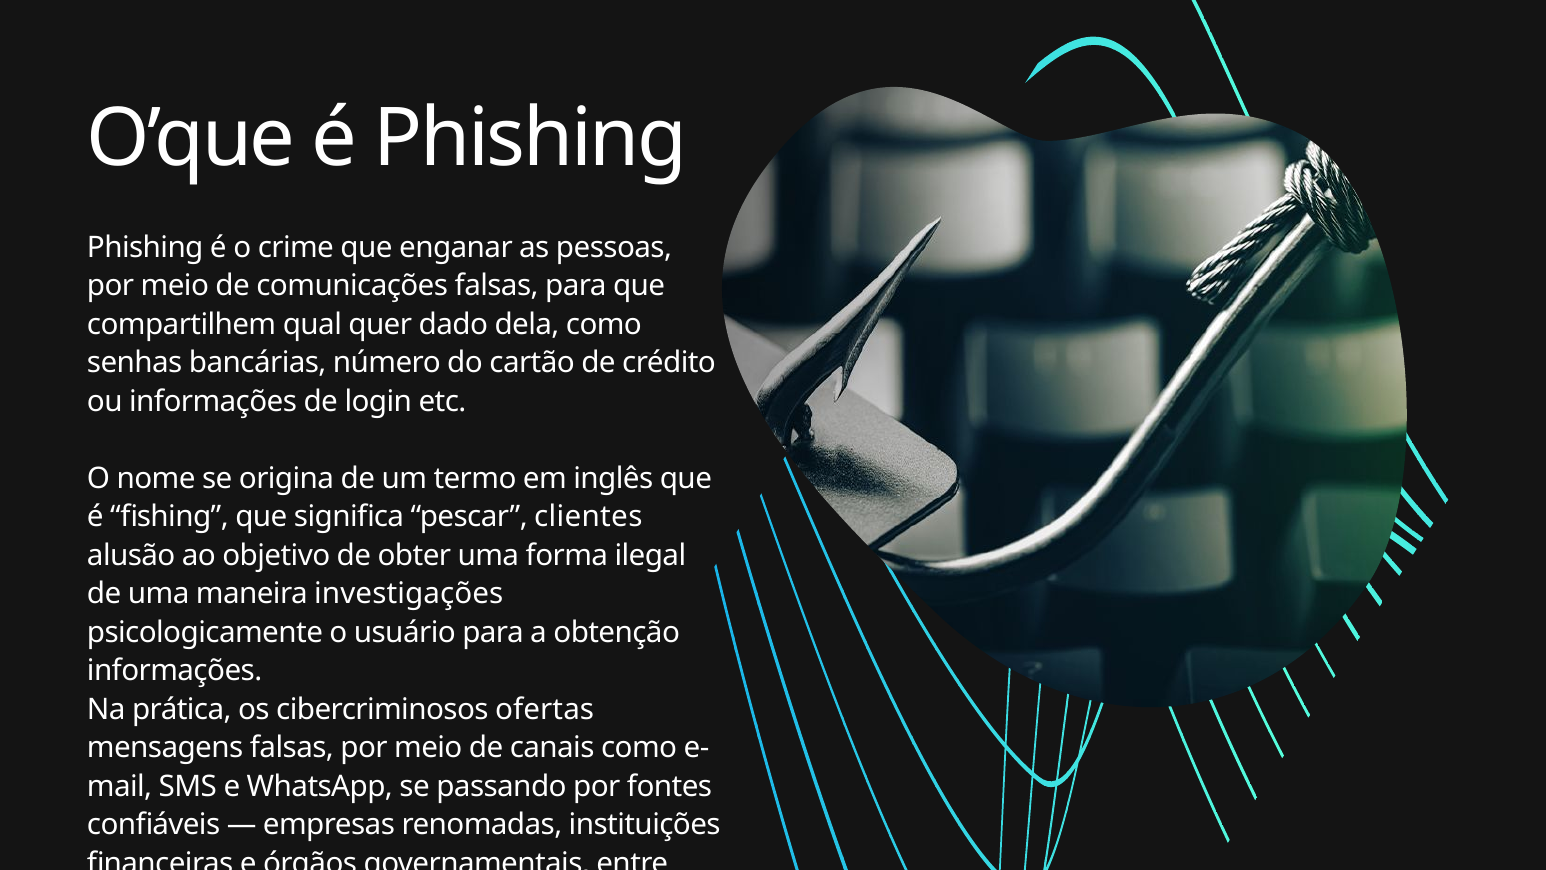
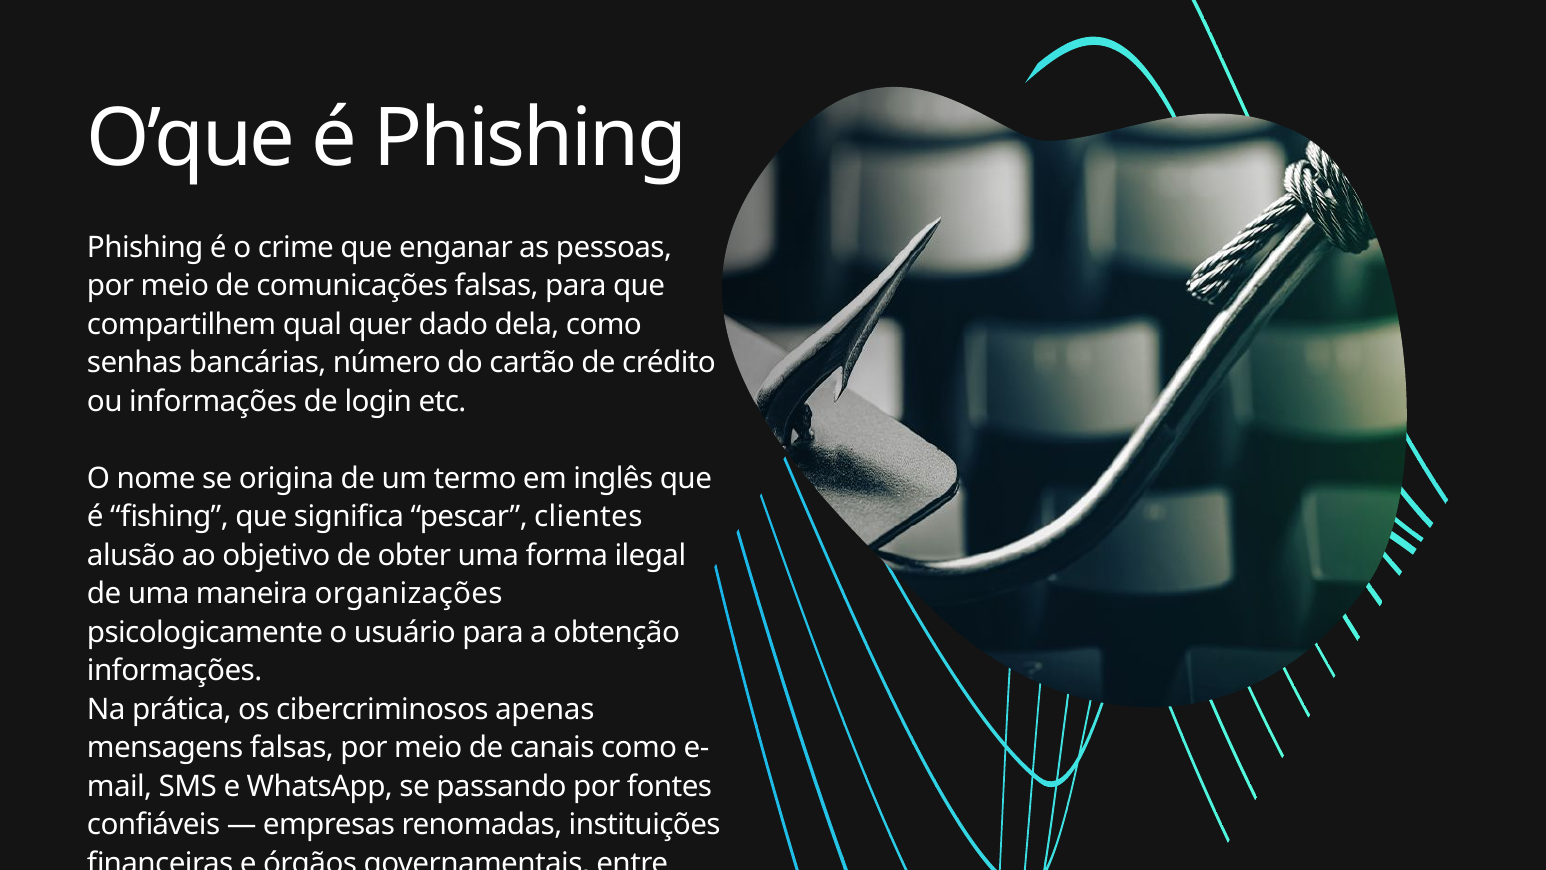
investigações: investigações -> organizações
ofertas: ofertas -> apenas
